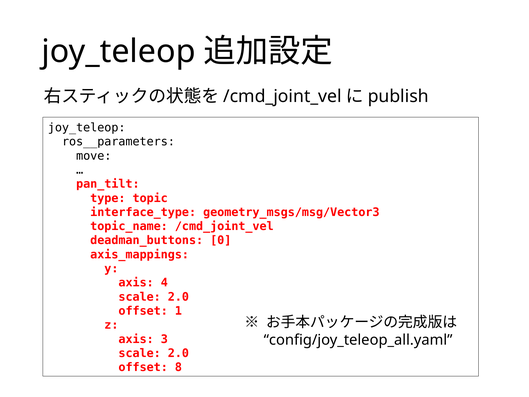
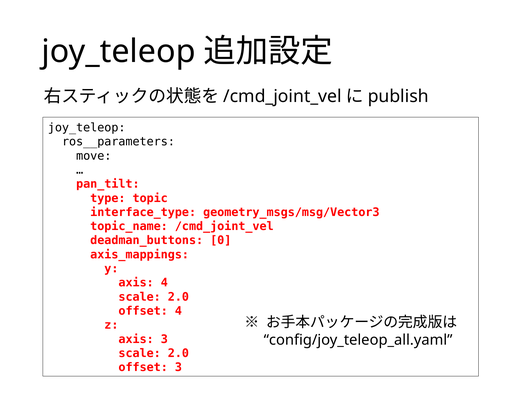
offset 1: 1 -> 4
offset 8: 8 -> 3
